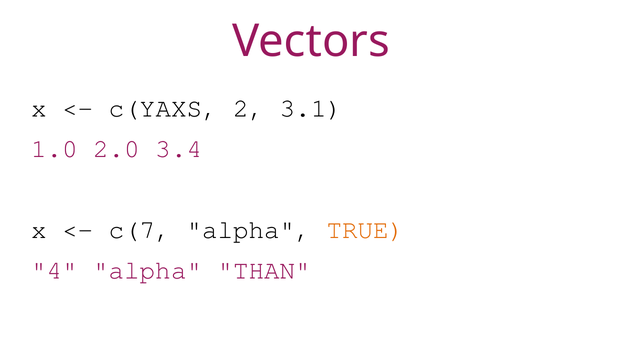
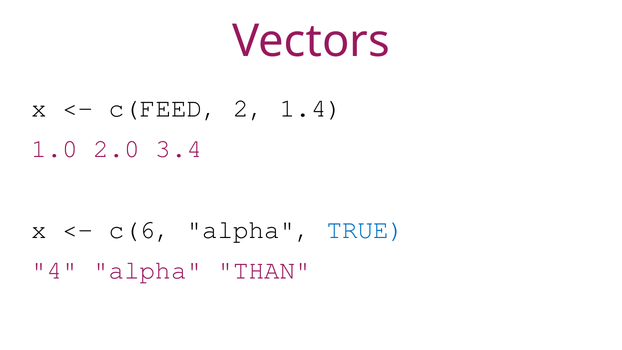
c(YAXS: c(YAXS -> c(FEED
3.1: 3.1 -> 1.4
c(7: c(7 -> c(6
TRUE colour: orange -> blue
